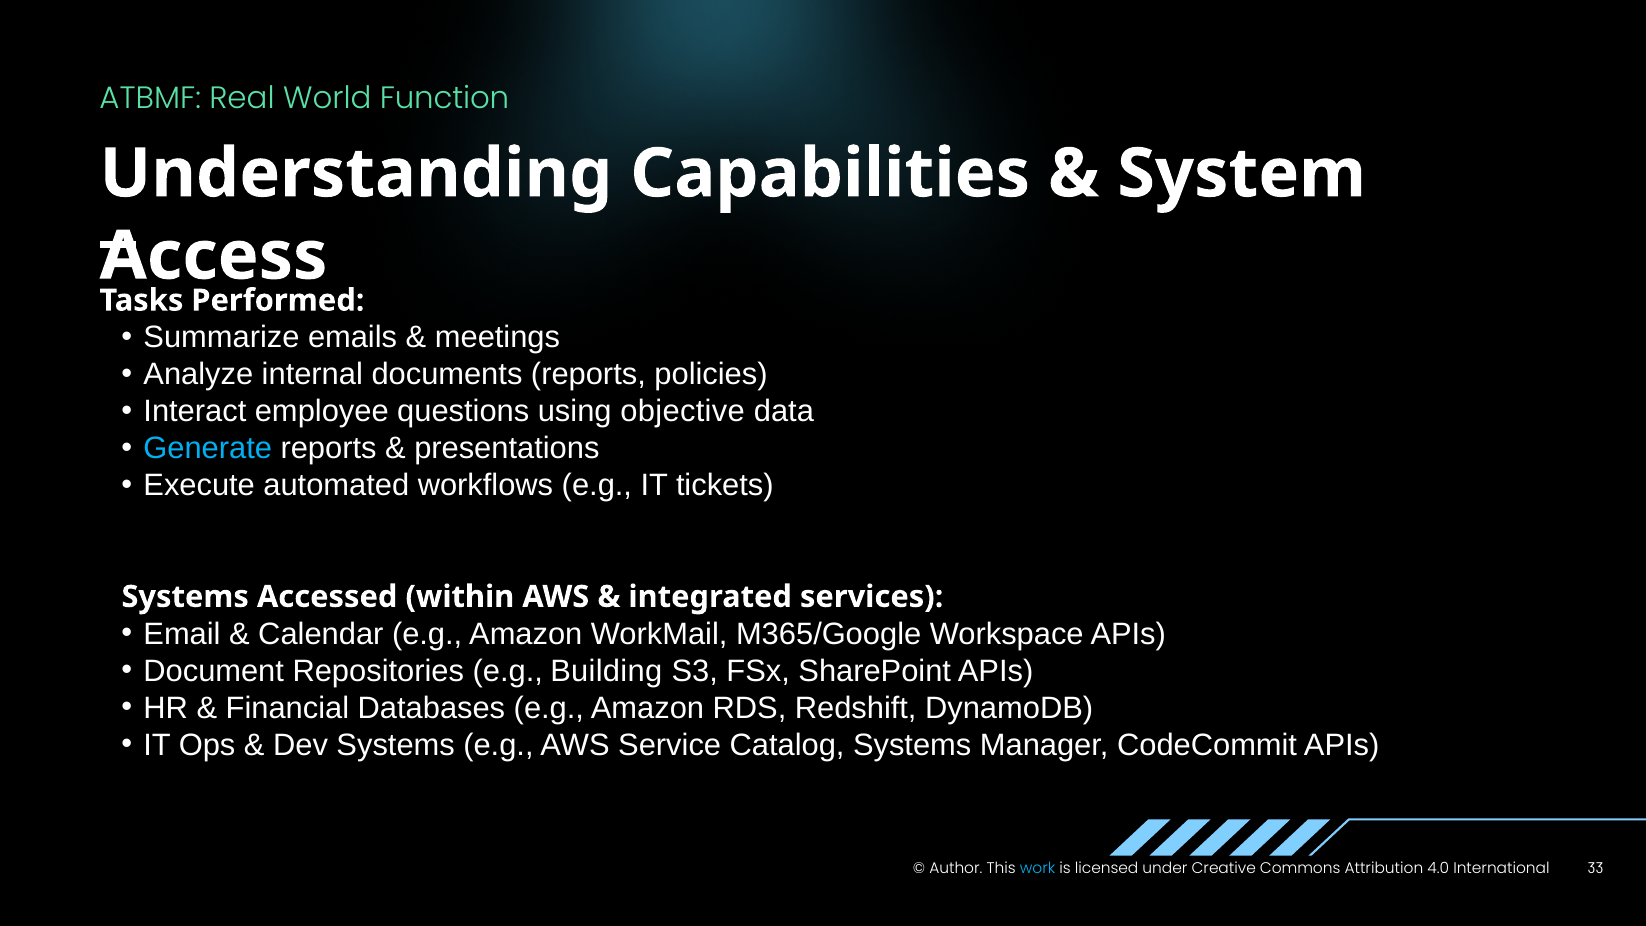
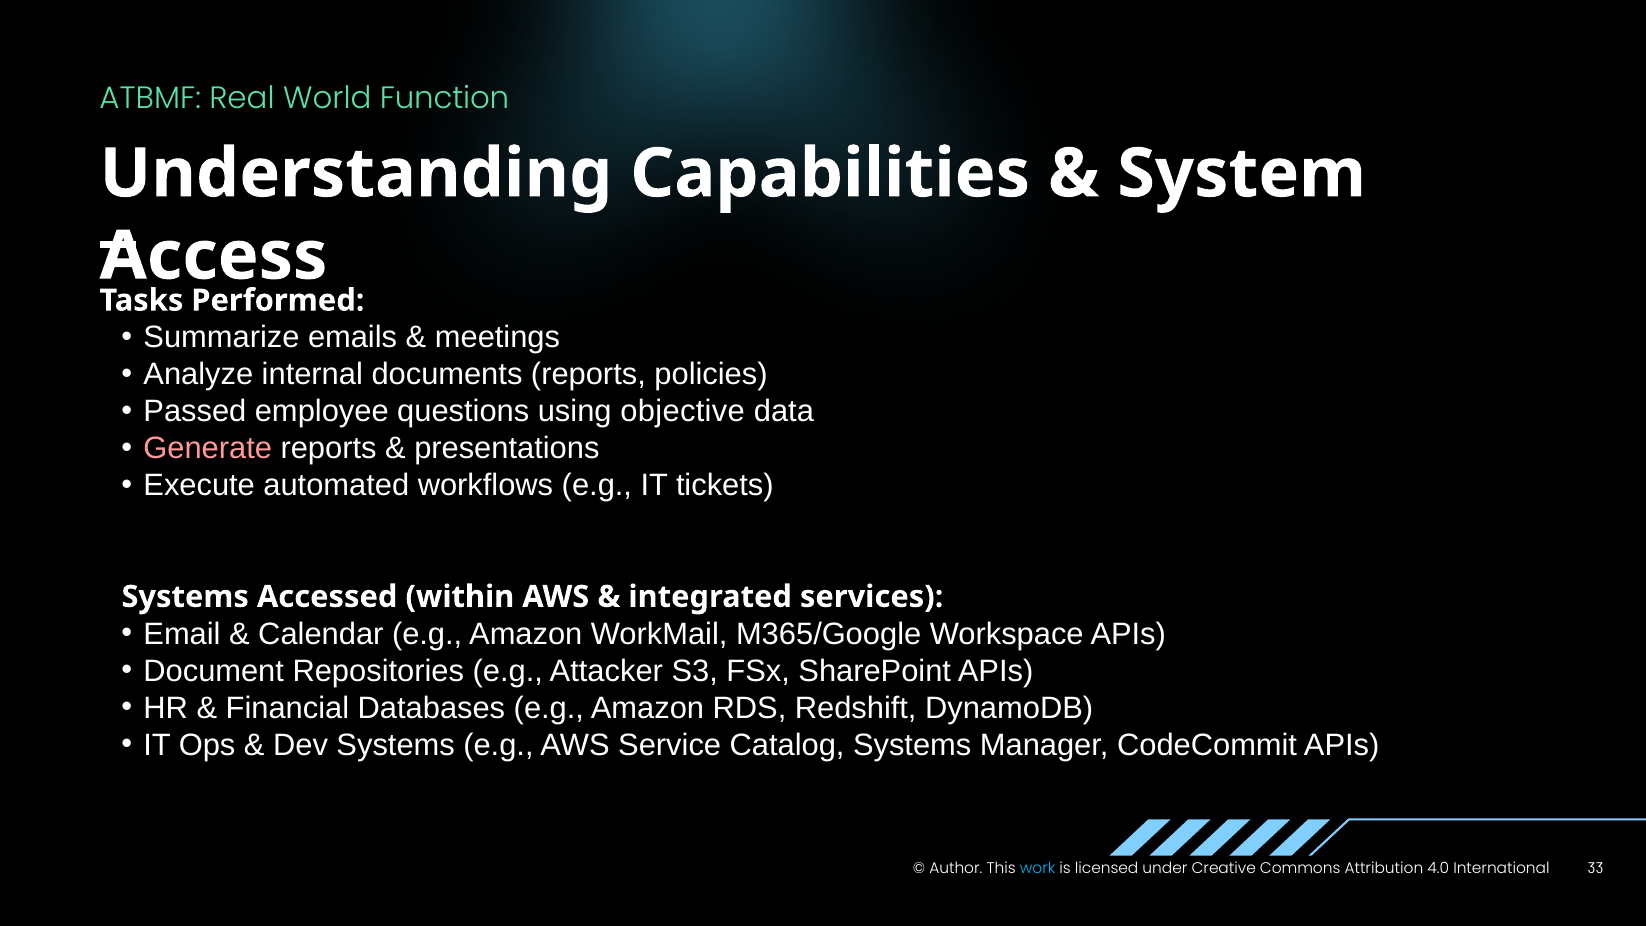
Interact: Interact -> Passed
Generate colour: light blue -> pink
Building: Building -> Attacker
